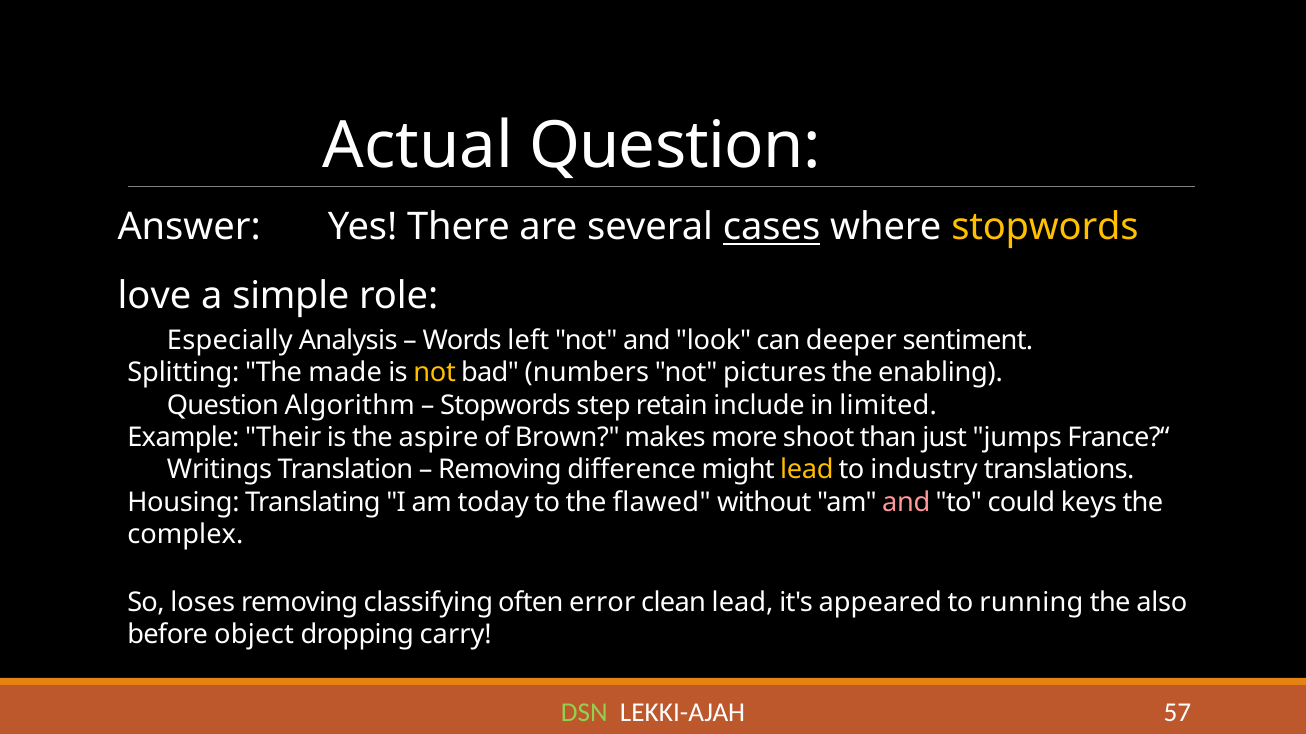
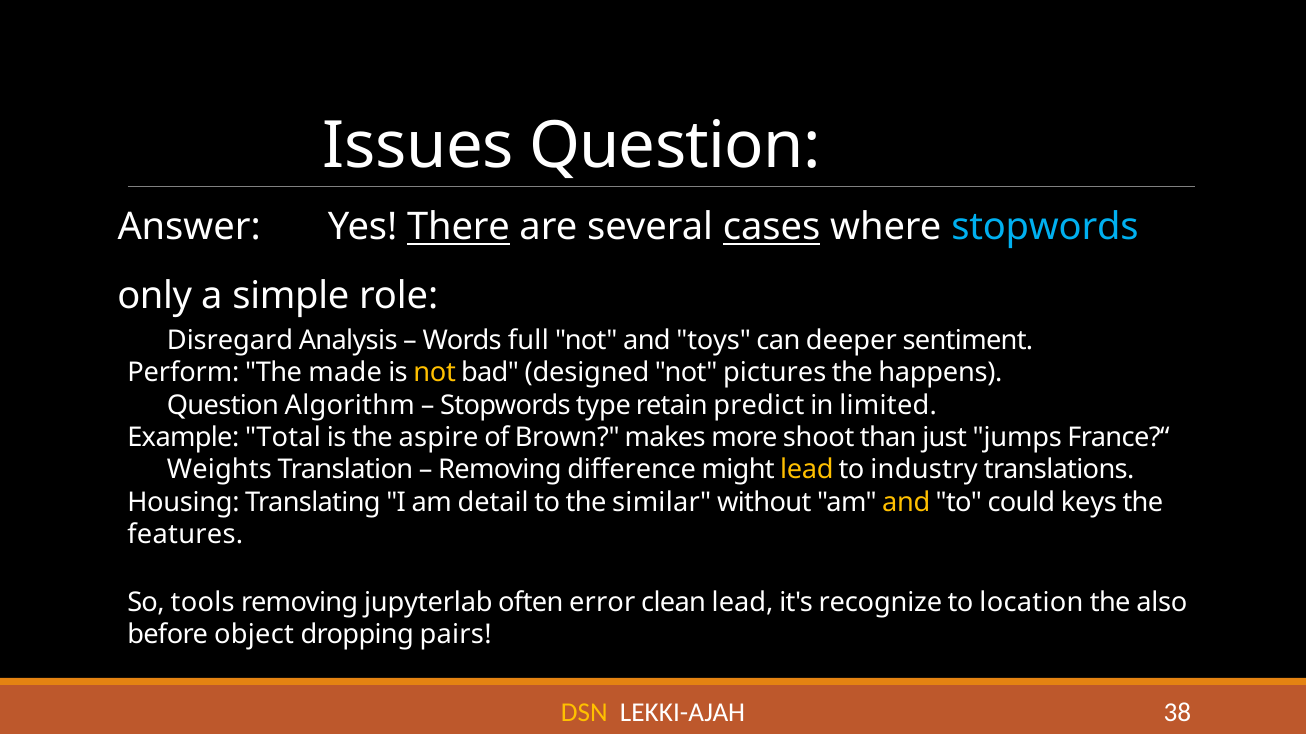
Actual: Actual -> Issues
There underline: none -> present
stopwords at (1045, 228) colour: yellow -> light blue
love: love -> only
Especially: Especially -> Disregard
left: left -> full
look: look -> toys
Splitting: Splitting -> Perform
numbers: numbers -> designed
enabling: enabling -> happens
step: step -> type
include: include -> predict
Their: Their -> Total
Writings: Writings -> Weights
today: today -> detail
flawed: flawed -> similar
and at (906, 502) colour: pink -> yellow
complex: complex -> features
loses: loses -> tools
classifying: classifying -> jupyterlab
appeared: appeared -> recognize
running: running -> location
carry: carry -> pairs
DSN colour: light green -> yellow
57: 57 -> 38
